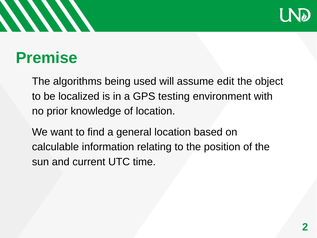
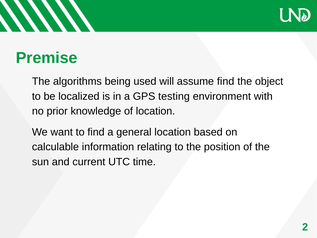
assume edit: edit -> find
